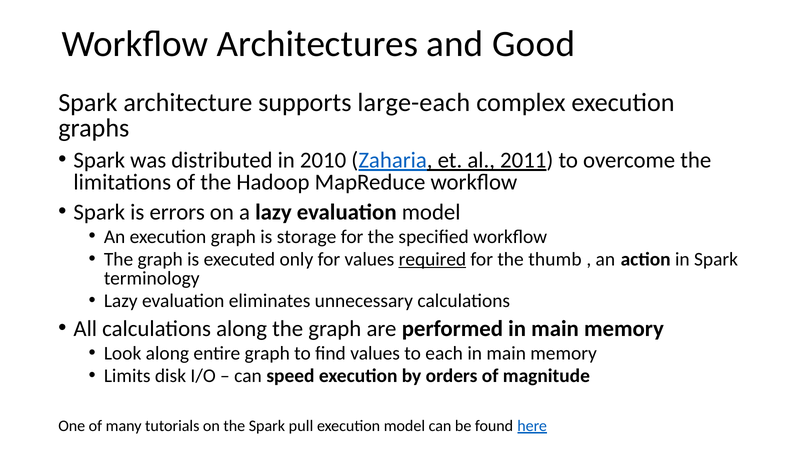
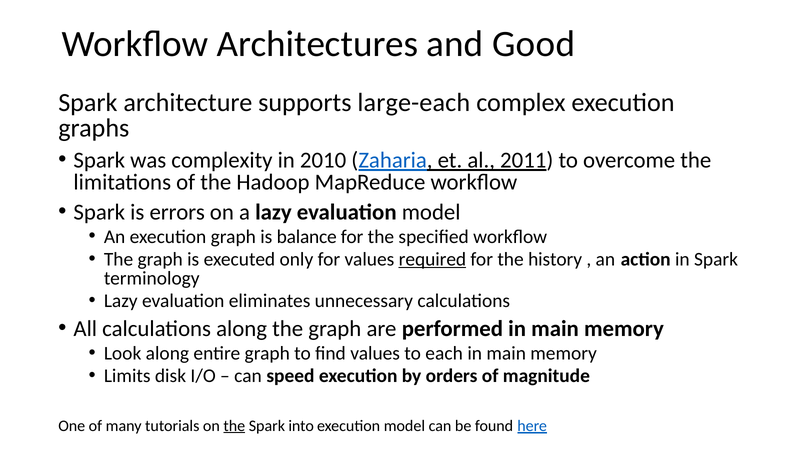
distributed: distributed -> complexity
storage: storage -> balance
thumb: thumb -> history
the at (234, 426) underline: none -> present
pull: pull -> into
